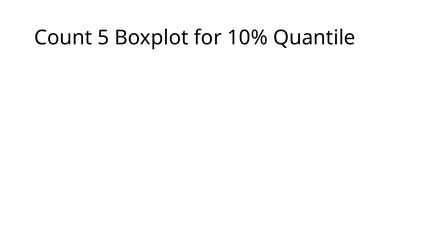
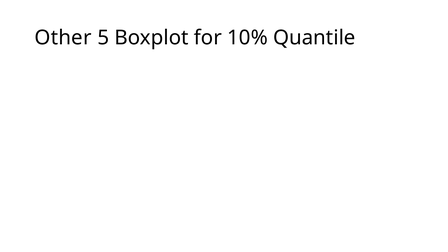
Count: Count -> Other
